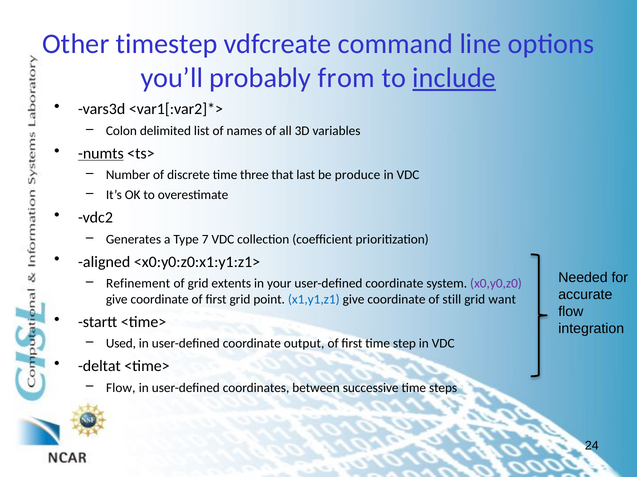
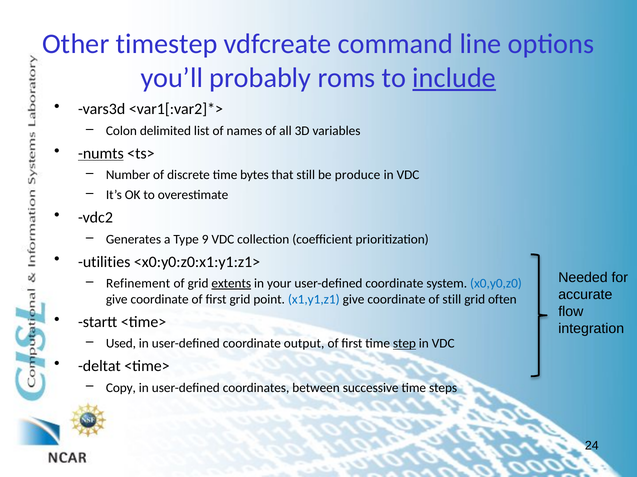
from: from -> roms
three: three -> bytes
that last: last -> still
7: 7 -> 9
aligned: aligned -> utilities
extents underline: none -> present
x0,y0,z0 colour: purple -> blue
want: want -> often
step underline: none -> present
Flow at (121, 388): Flow -> Copy
